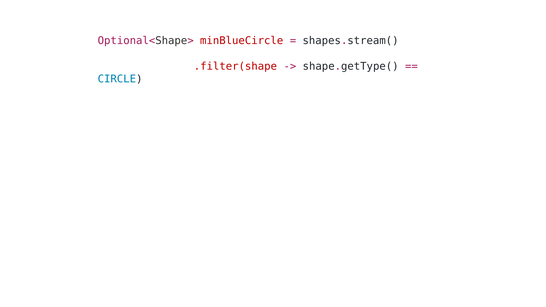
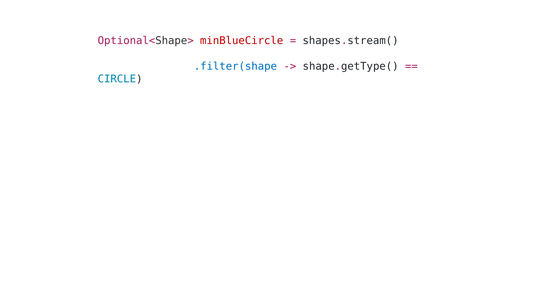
.filter(shape colour: red -> blue
